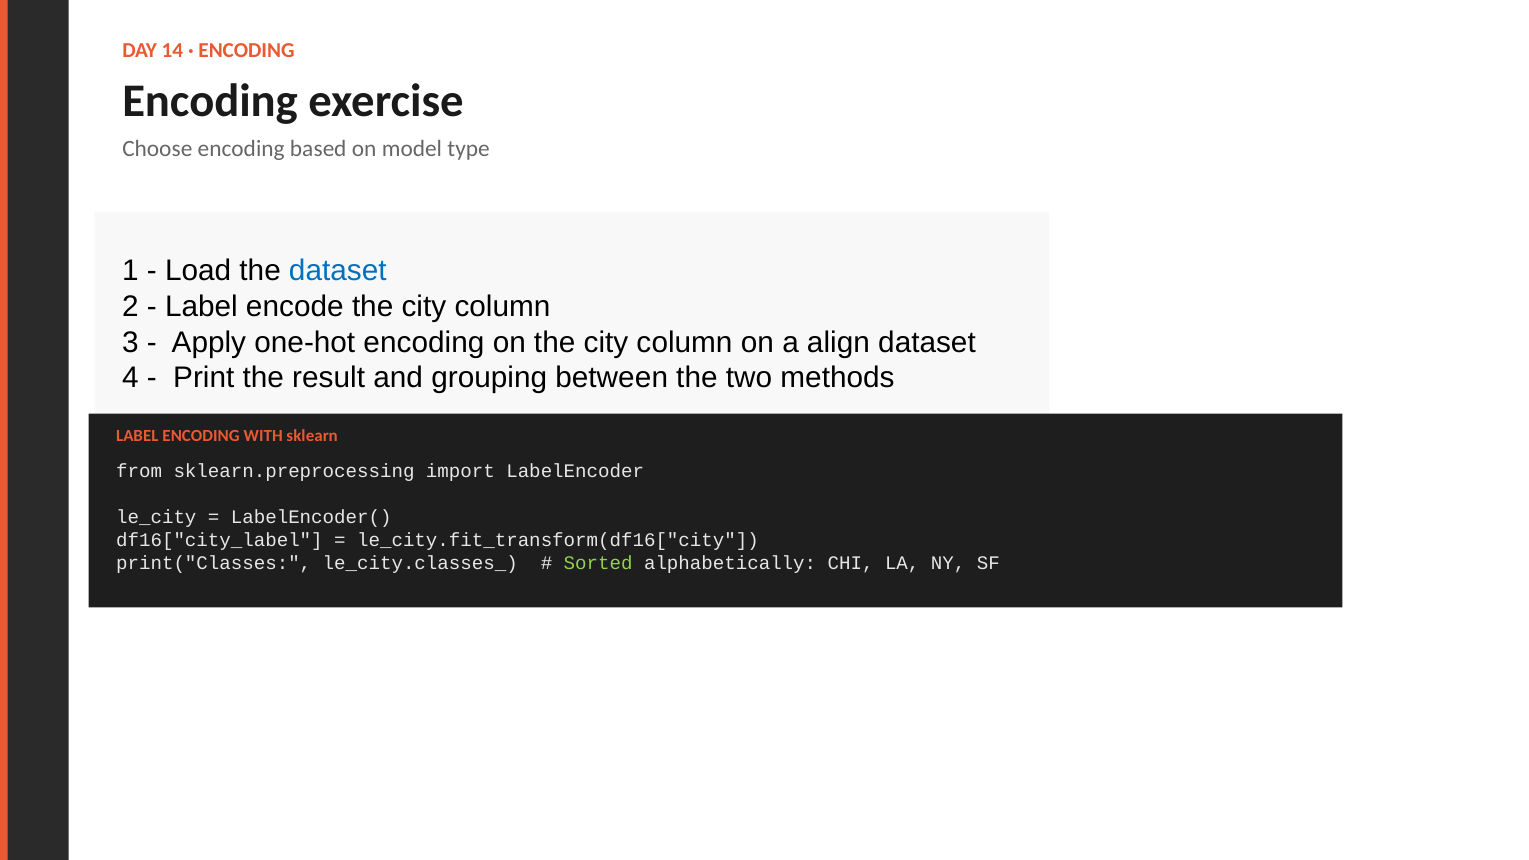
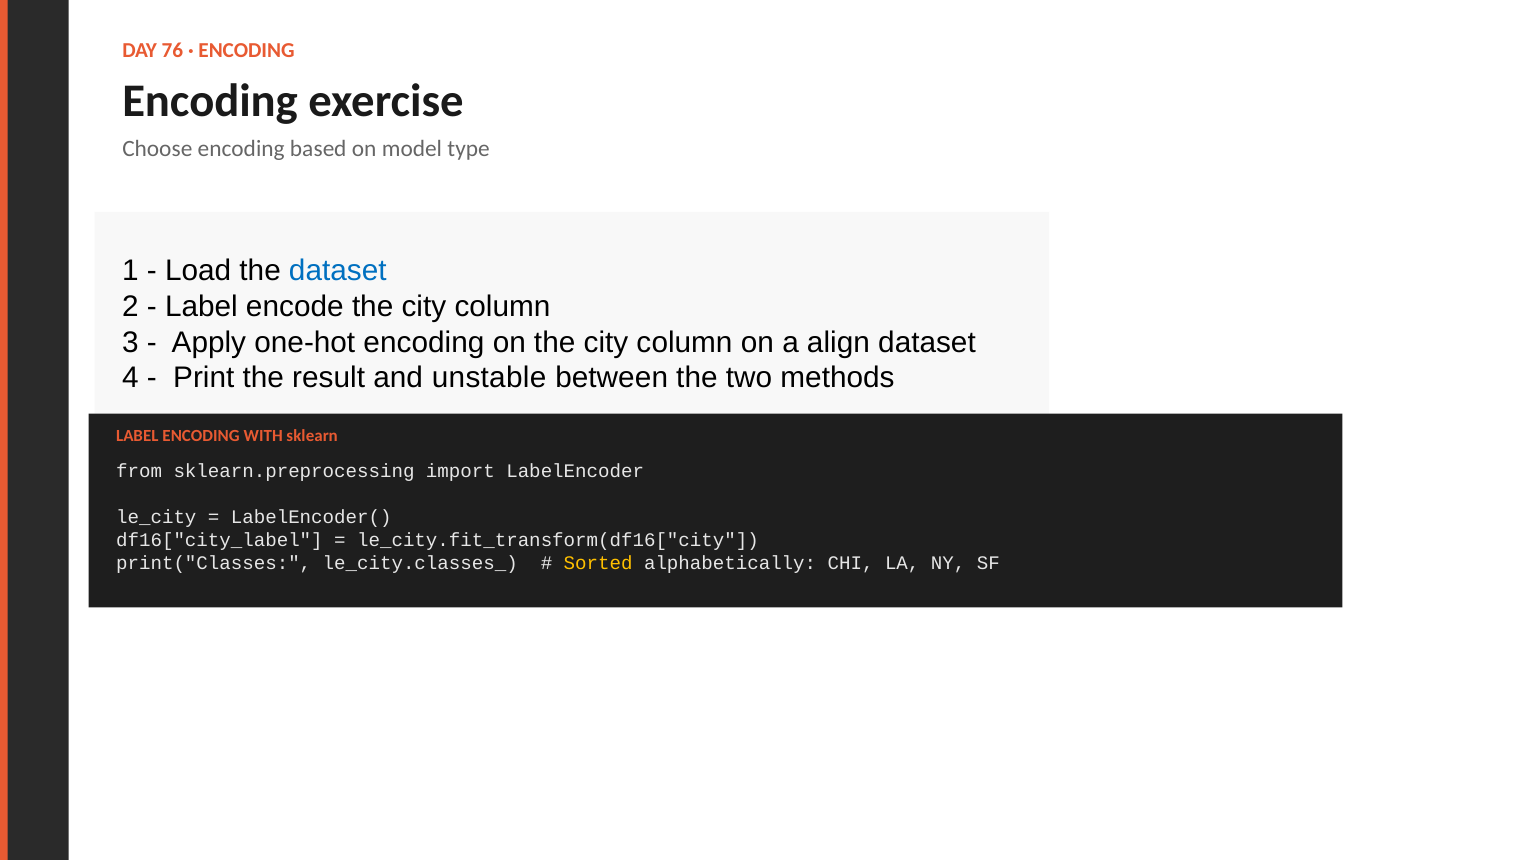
14: 14 -> 76
grouping: grouping -> unstable
Sorted colour: light green -> yellow
